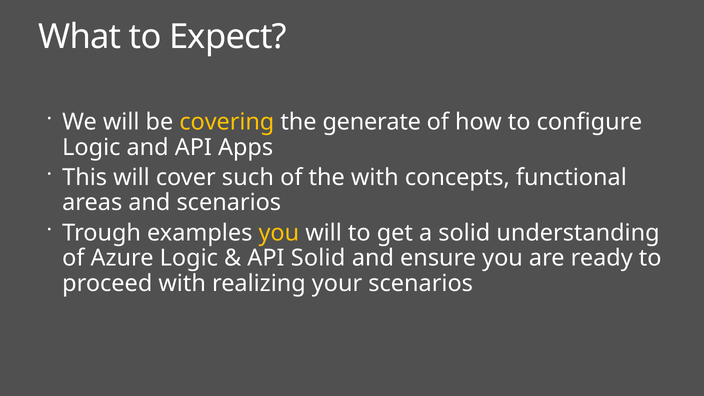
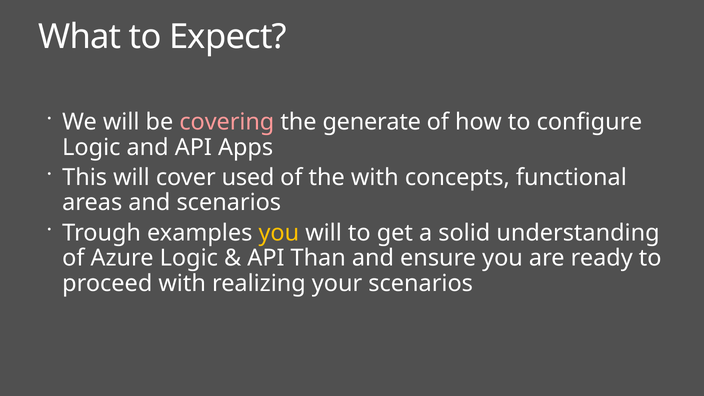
covering colour: yellow -> pink
such: such -> used
API Solid: Solid -> Than
